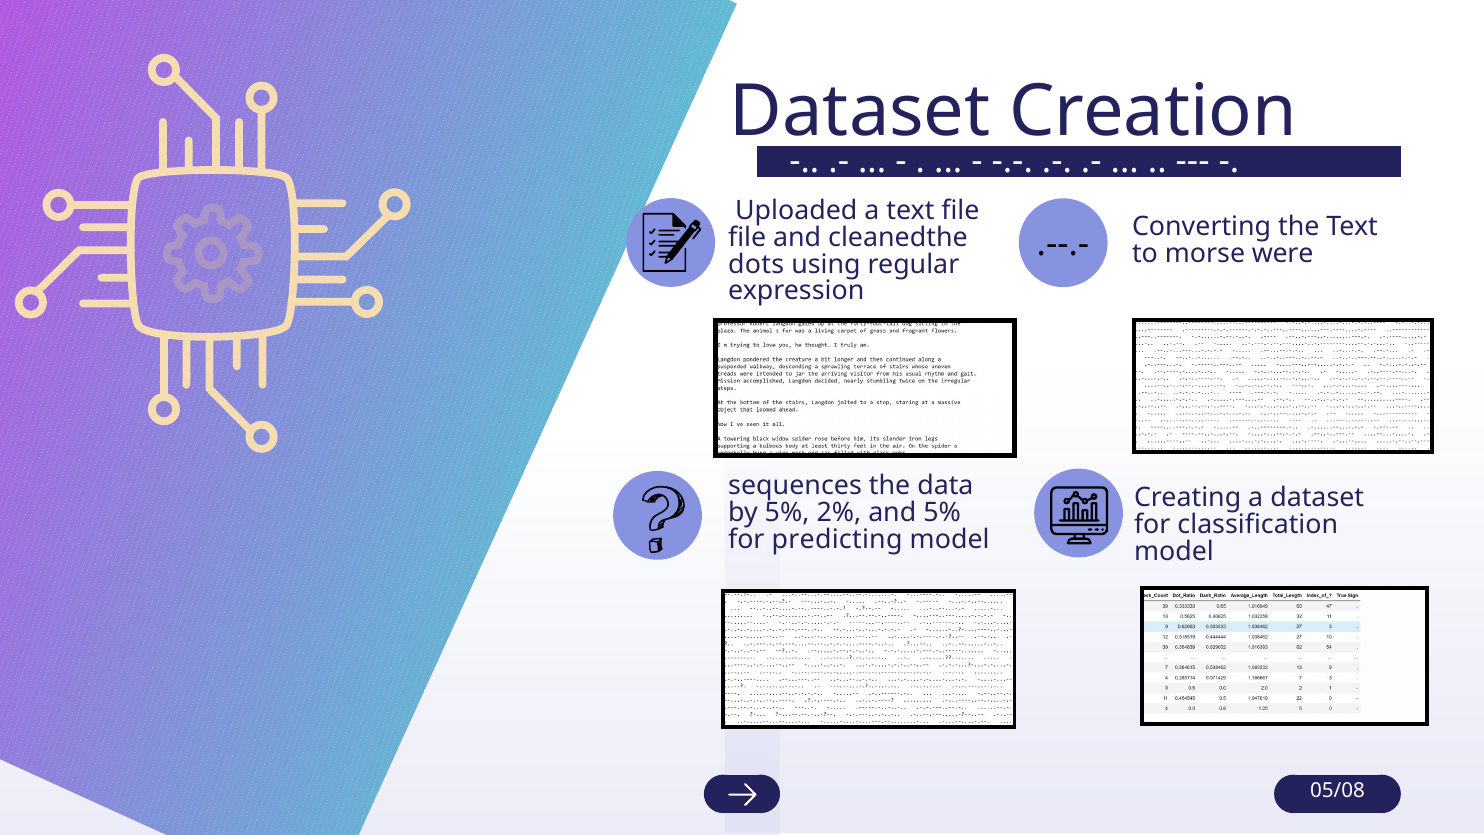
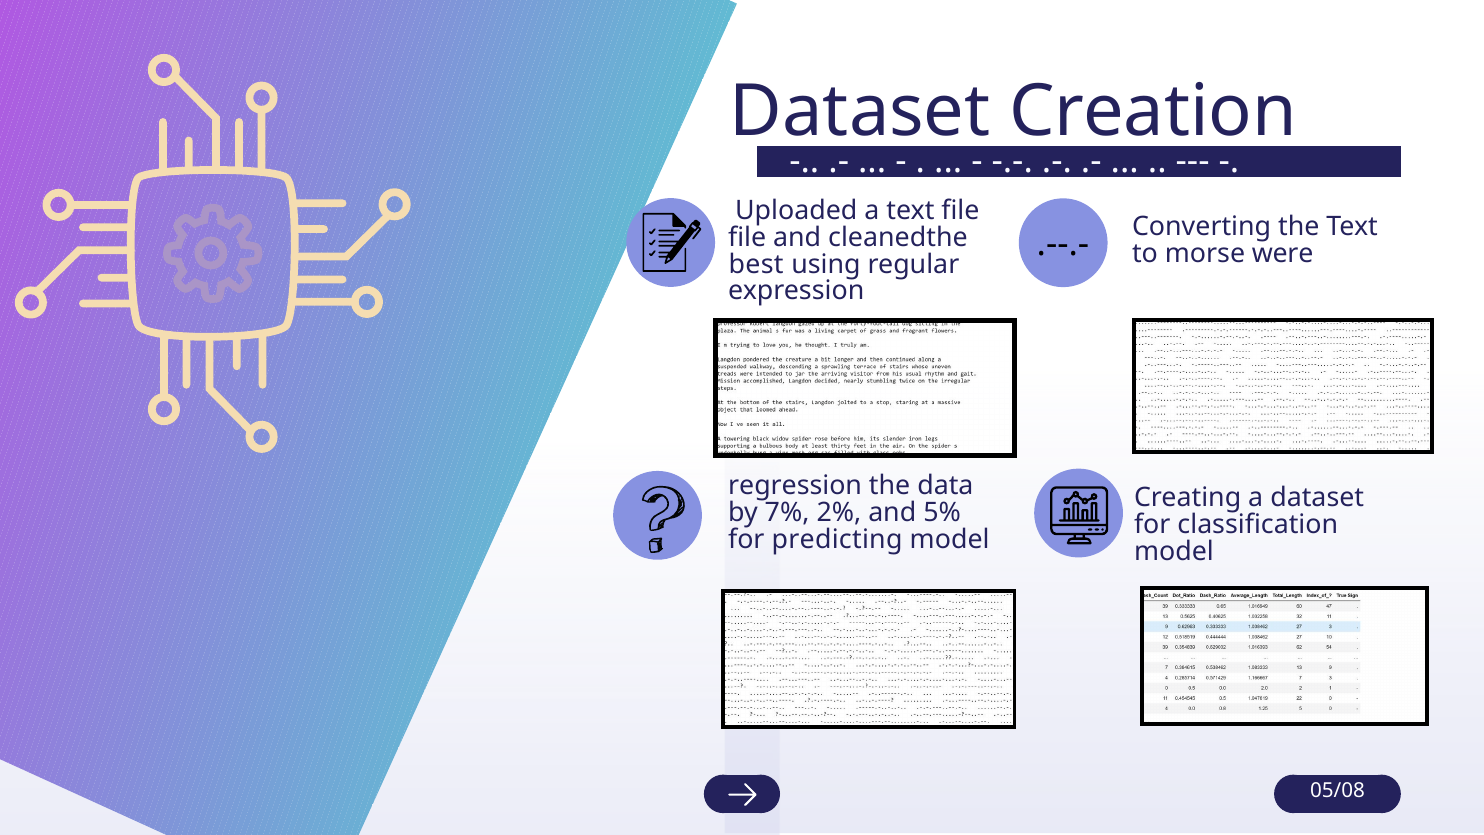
dots: dots -> best
sequences: sequences -> regression
by 5%: 5% -> 7%
